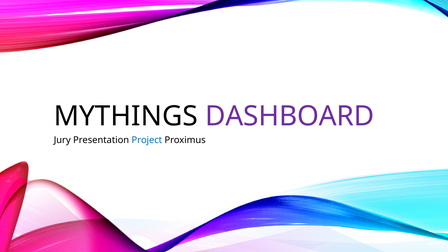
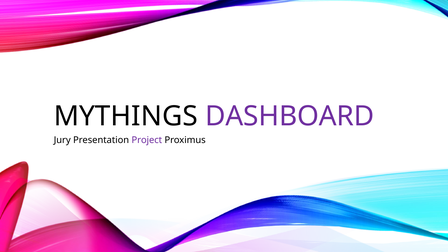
Project colour: blue -> purple
